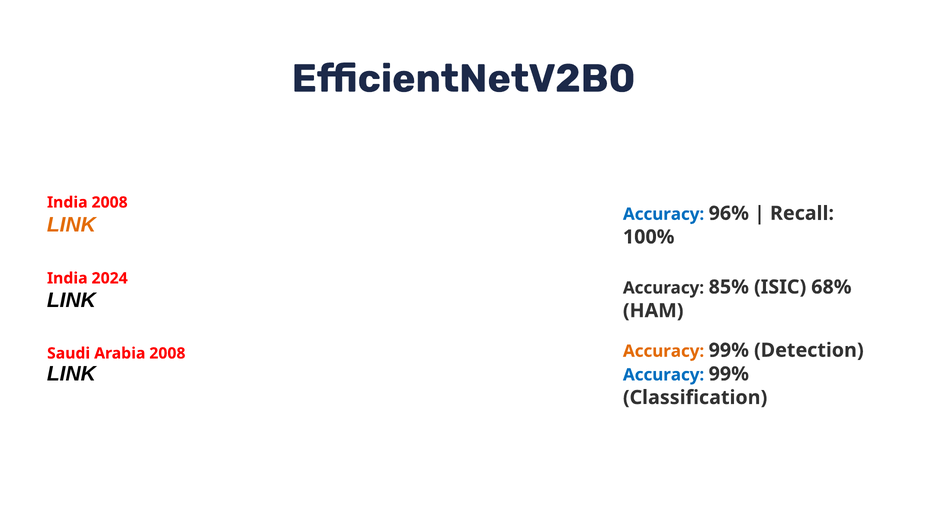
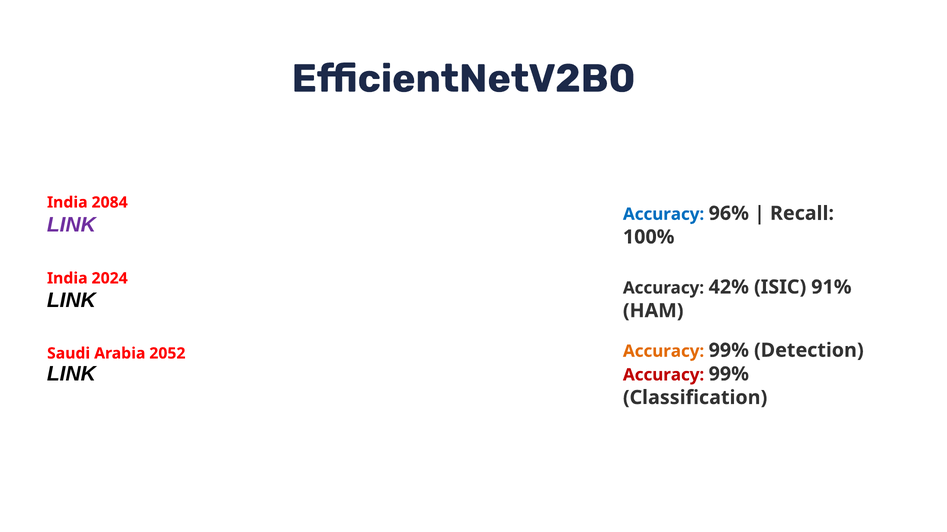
India 2008: 2008 -> 2084
LINK at (71, 225) colour: orange -> purple
85%: 85% -> 42%
68%: 68% -> 91%
Arabia 2008: 2008 -> 2052
Accuracy at (664, 375) colour: blue -> red
